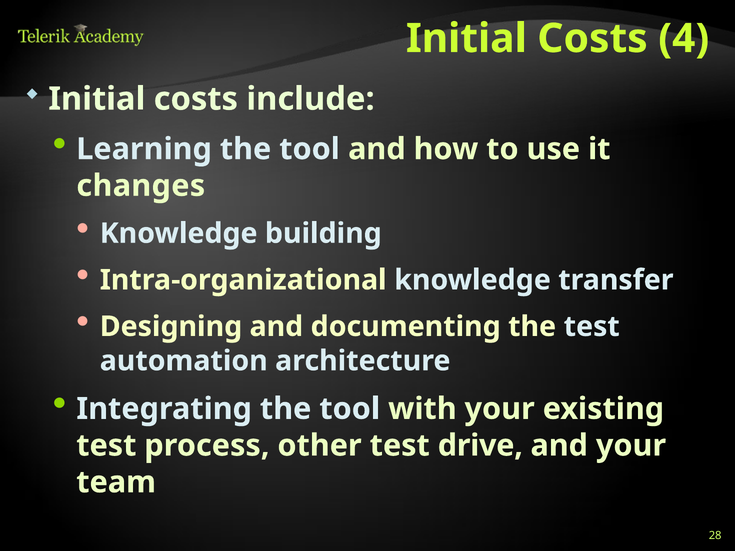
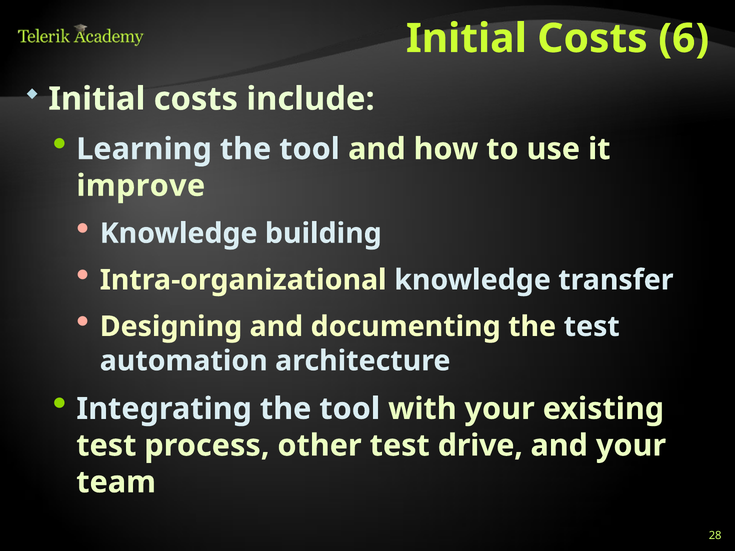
4: 4 -> 6
changes: changes -> improve
